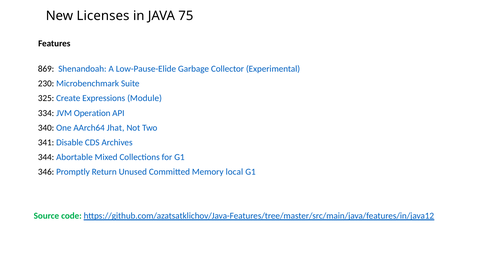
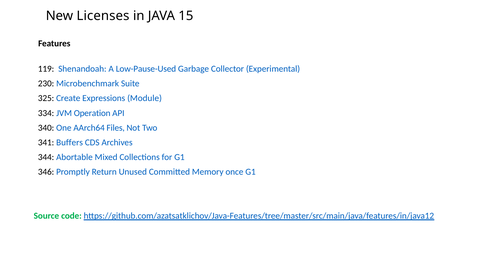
75: 75 -> 15
869: 869 -> 119
Low-Pause-Elide: Low-Pause-Elide -> Low-Pause-Used
Jhat: Jhat -> Files
Disable: Disable -> Buffers
local: local -> once
